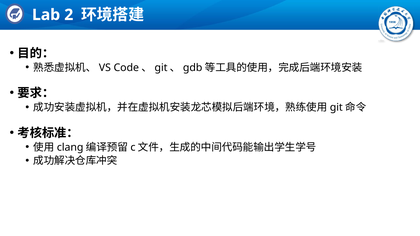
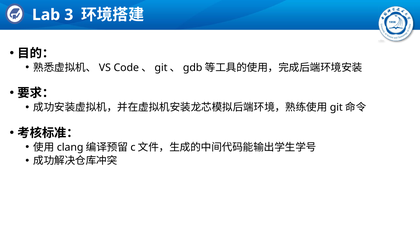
2: 2 -> 3
